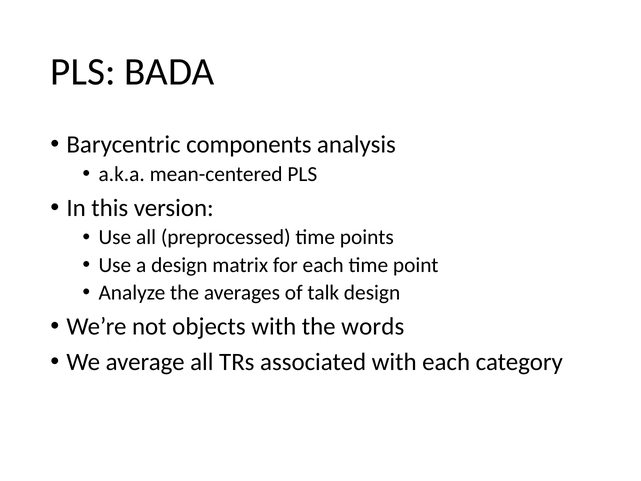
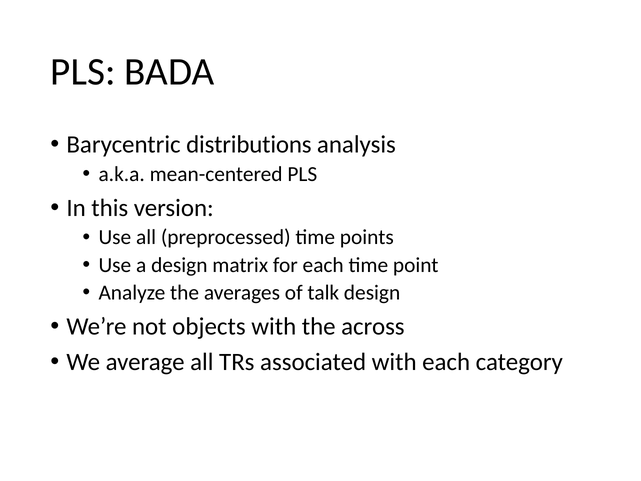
components: components -> distributions
words: words -> across
